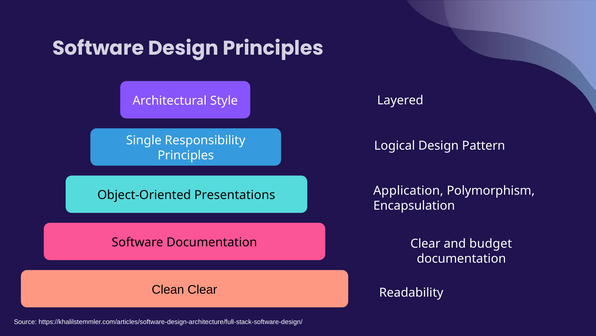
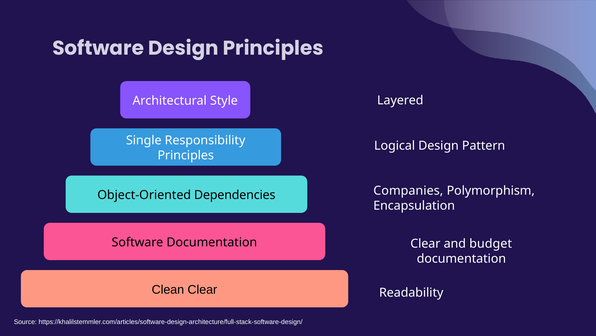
Application: Application -> Companies
Presentations: Presentations -> Dependencies
